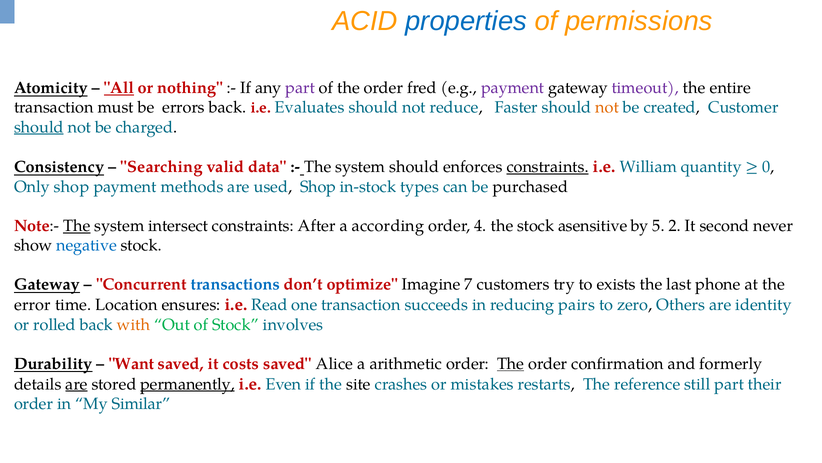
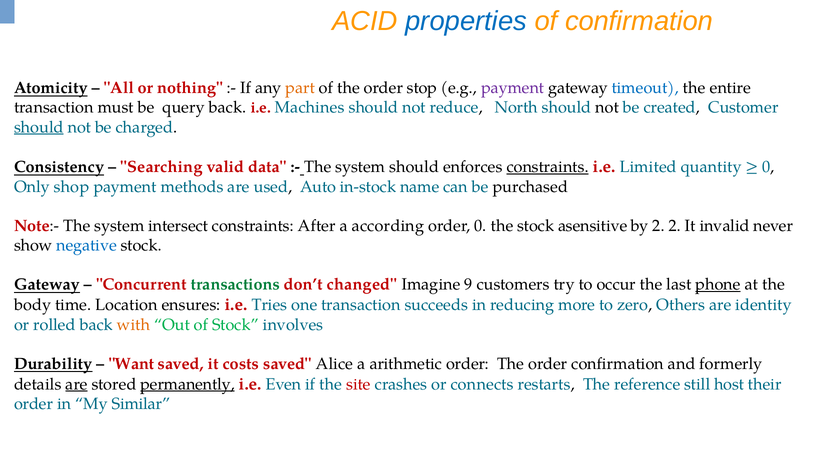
of permissions: permissions -> confirmation
All underline: present -> none
part at (300, 88) colour: purple -> orange
fred: fred -> stop
timeout colour: purple -> blue
errors: errors -> query
Evaluates: Evaluates -> Machines
Faster: Faster -> North
not at (607, 107) colour: orange -> black
William: William -> Limited
used Shop: Shop -> Auto
types: types -> name
The at (77, 226) underline: present -> none
order 4: 4 -> 0
by 5: 5 -> 2
second: second -> invalid
transactions colour: blue -> green
optimize: optimize -> changed
7: 7 -> 9
exists: exists -> occur
phone underline: none -> present
error: error -> body
Read: Read -> Tries
pairs: pairs -> more
The at (511, 363) underline: present -> none
site colour: black -> red
mistakes: mistakes -> connects
still part: part -> host
